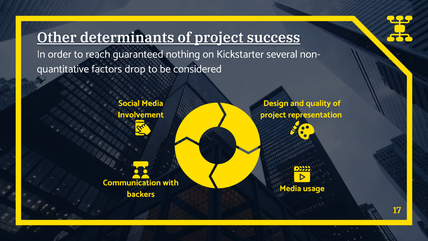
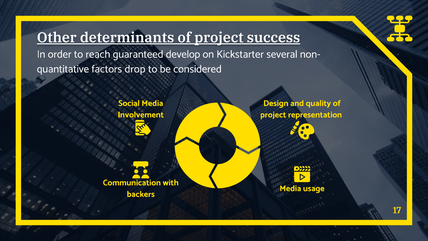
nothing: nothing -> develop
